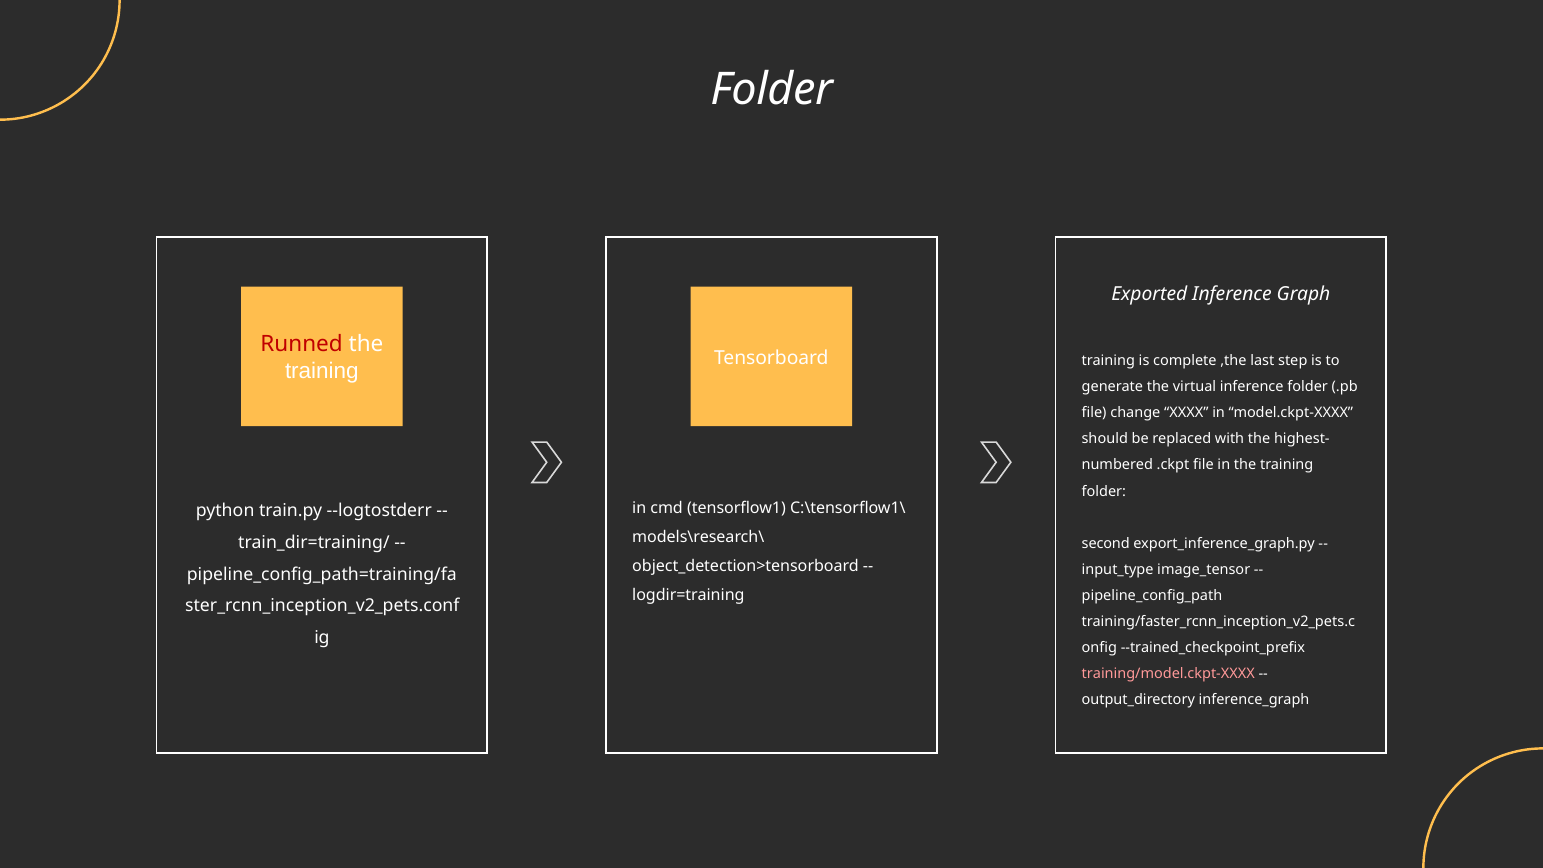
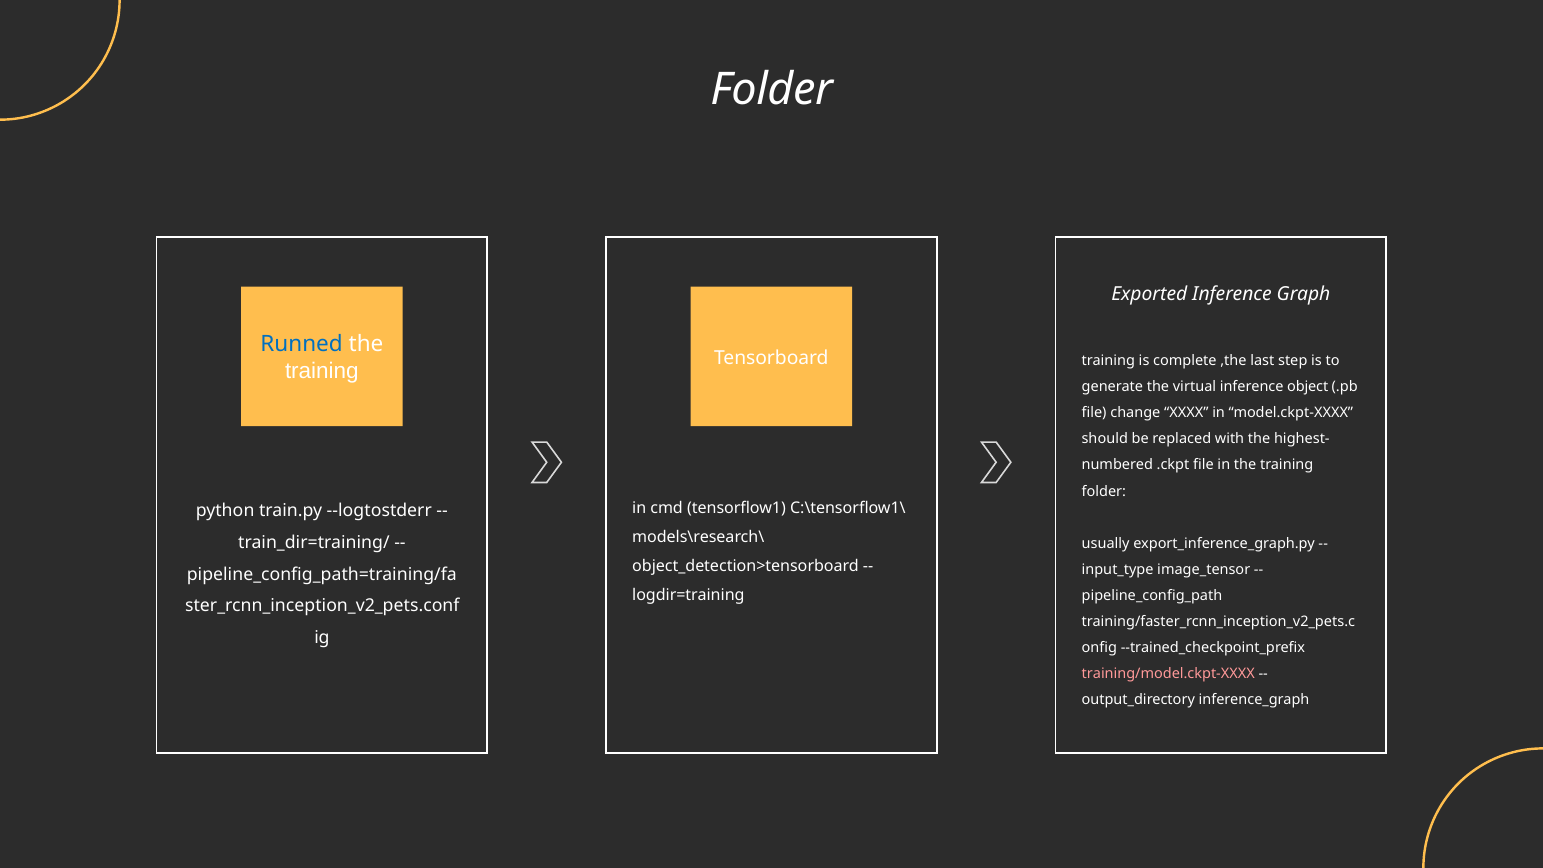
Runned colour: red -> blue
inference folder: folder -> object
second: second -> usually
